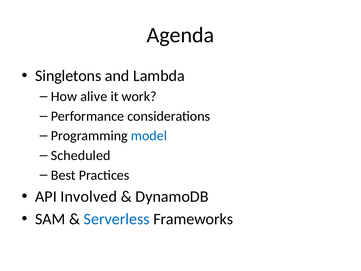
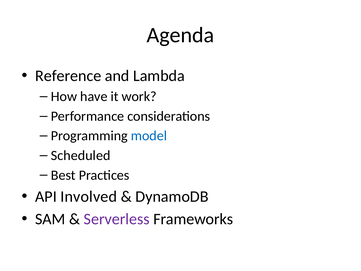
Singletons: Singletons -> Reference
alive: alive -> have
Serverless colour: blue -> purple
